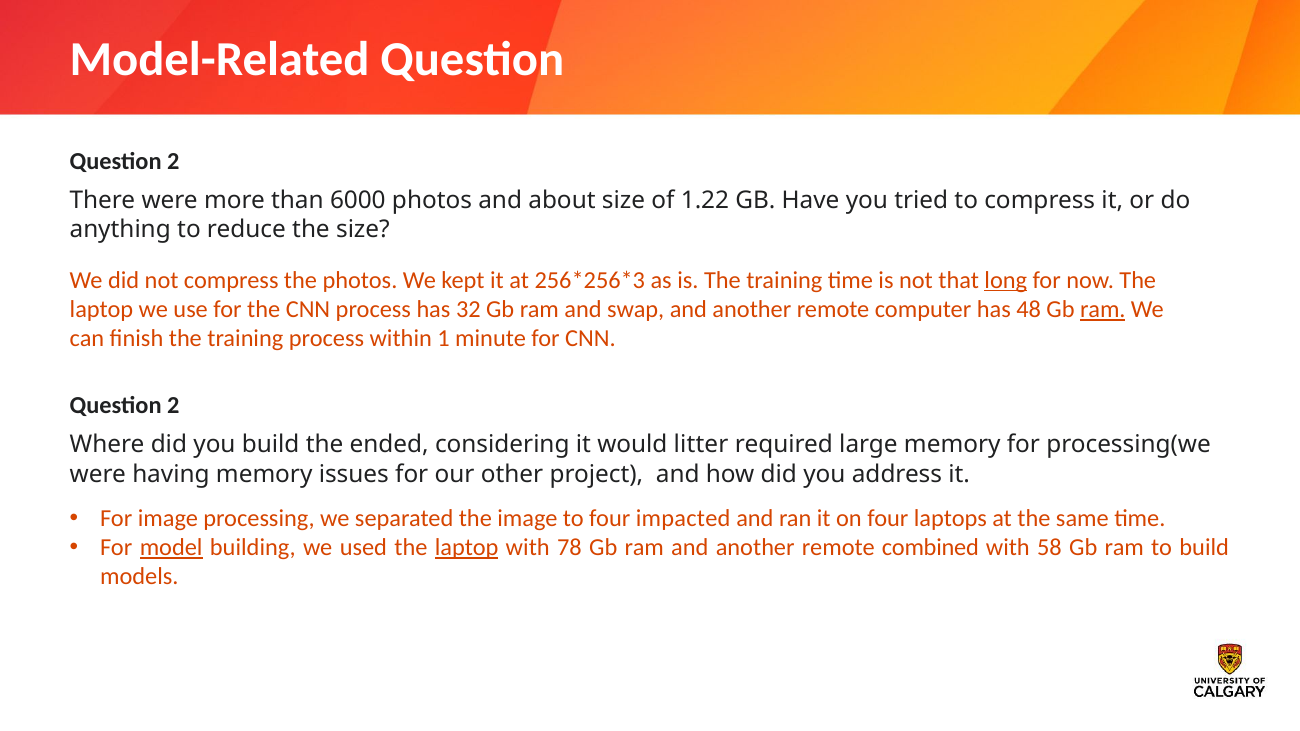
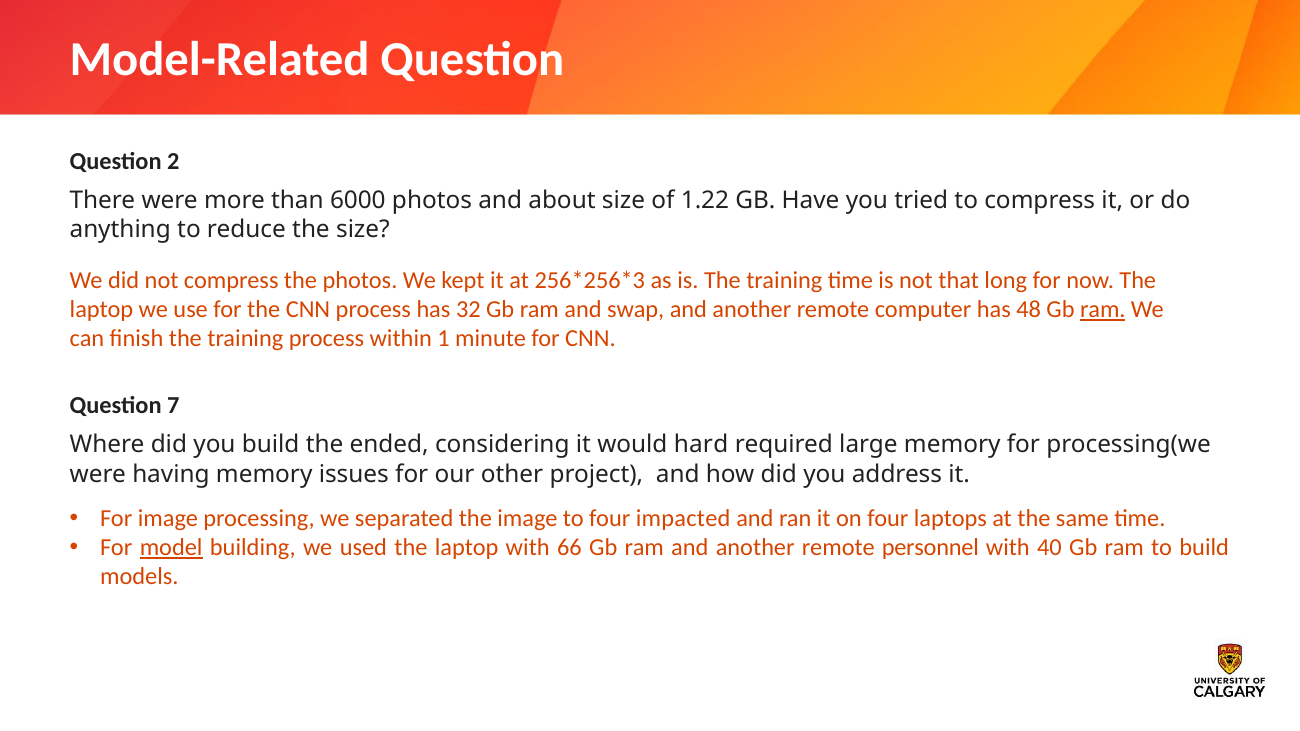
long underline: present -> none
2 at (173, 406): 2 -> 7
litter: litter -> hard
laptop at (467, 548) underline: present -> none
78: 78 -> 66
combined: combined -> personnel
58: 58 -> 40
